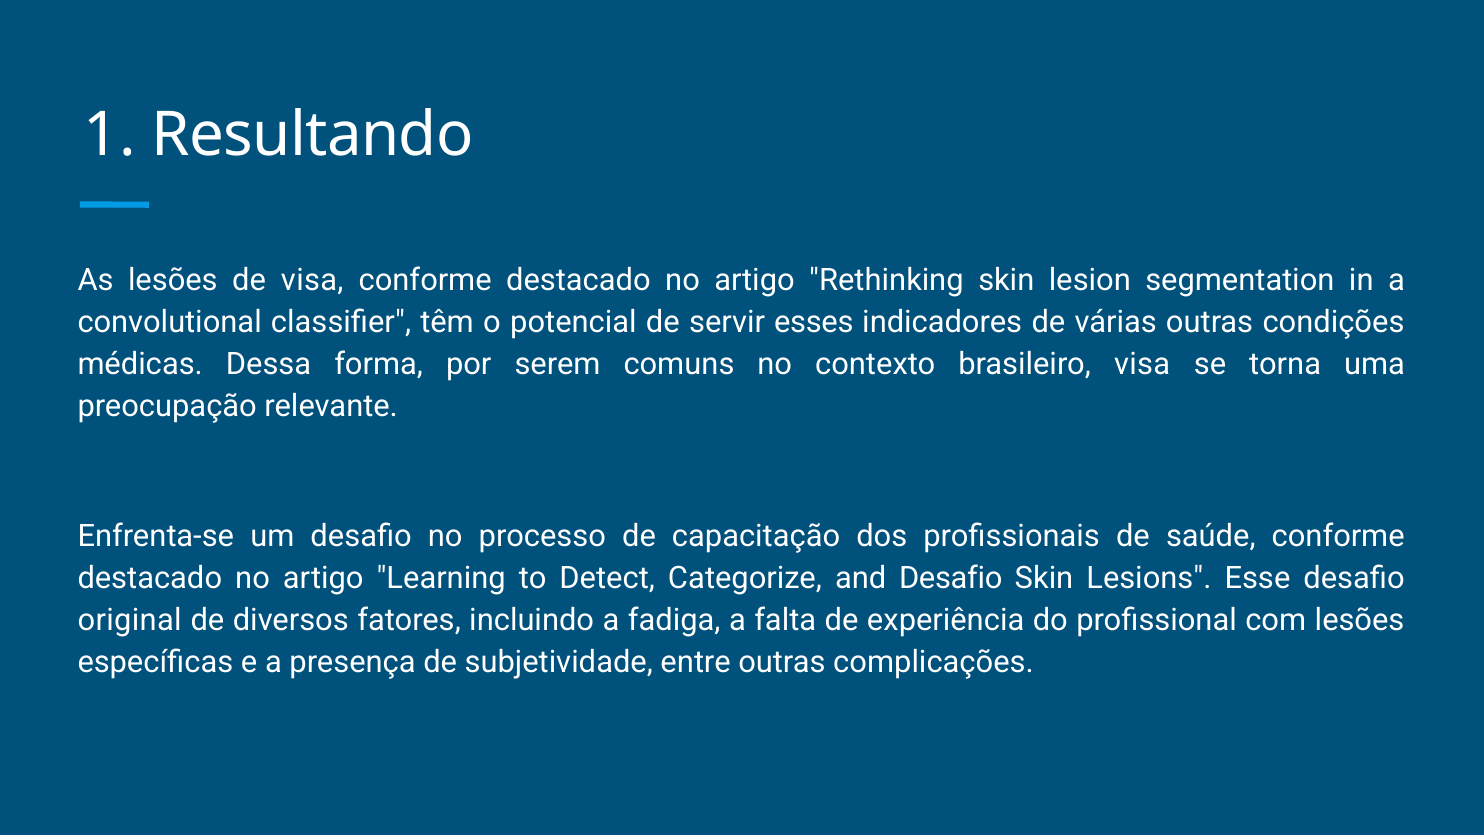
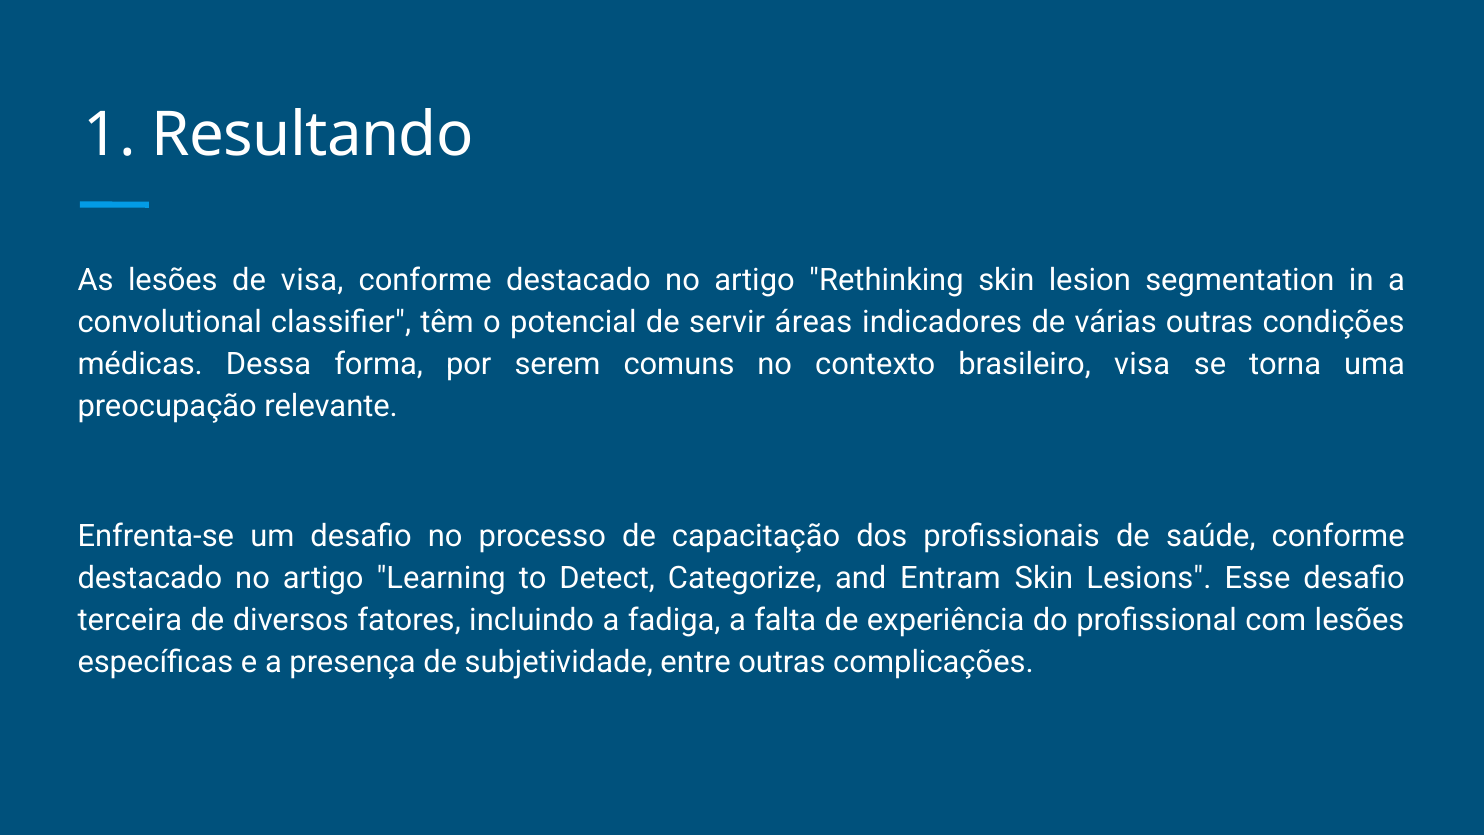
esses: esses -> áreas
and Desafio: Desafio -> Entram
original: original -> terceira
